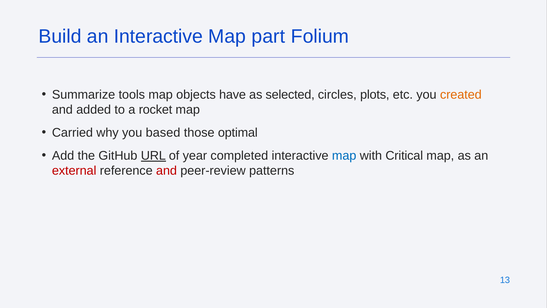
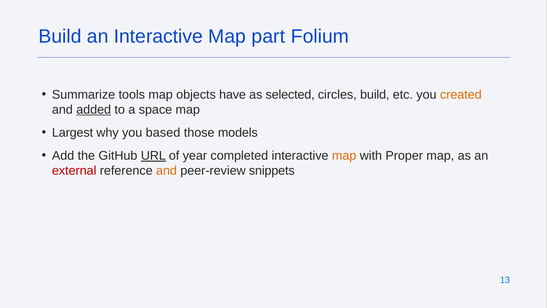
circles plots: plots -> build
added underline: none -> present
rocket: rocket -> space
Carried: Carried -> Largest
optimal: optimal -> models
map at (344, 156) colour: blue -> orange
Critical: Critical -> Proper
and at (166, 171) colour: red -> orange
patterns: patterns -> snippets
